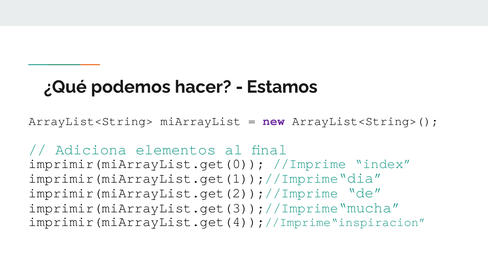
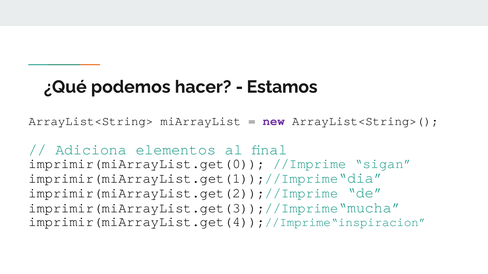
index: index -> sigan
